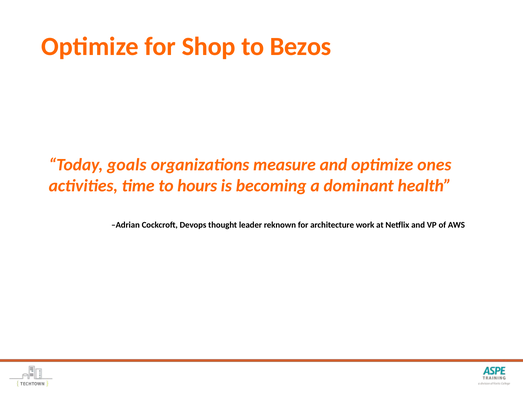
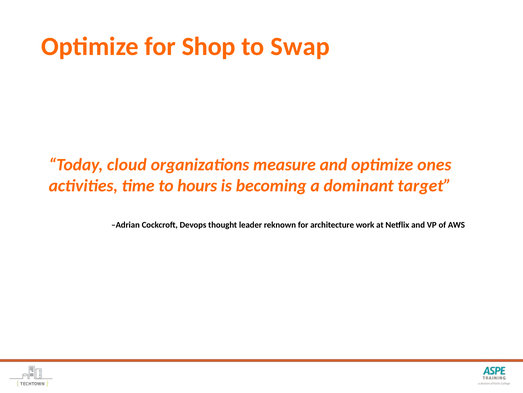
Bezos: Bezos -> Swap
goals: goals -> cloud
health: health -> target
